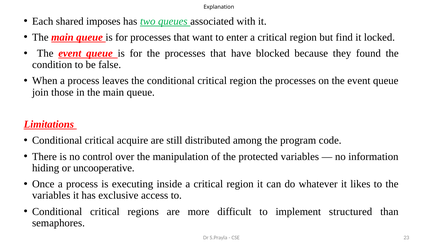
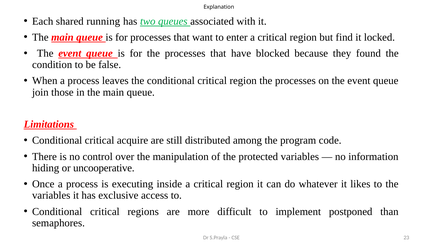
imposes: imposes -> running
structured: structured -> postponed
